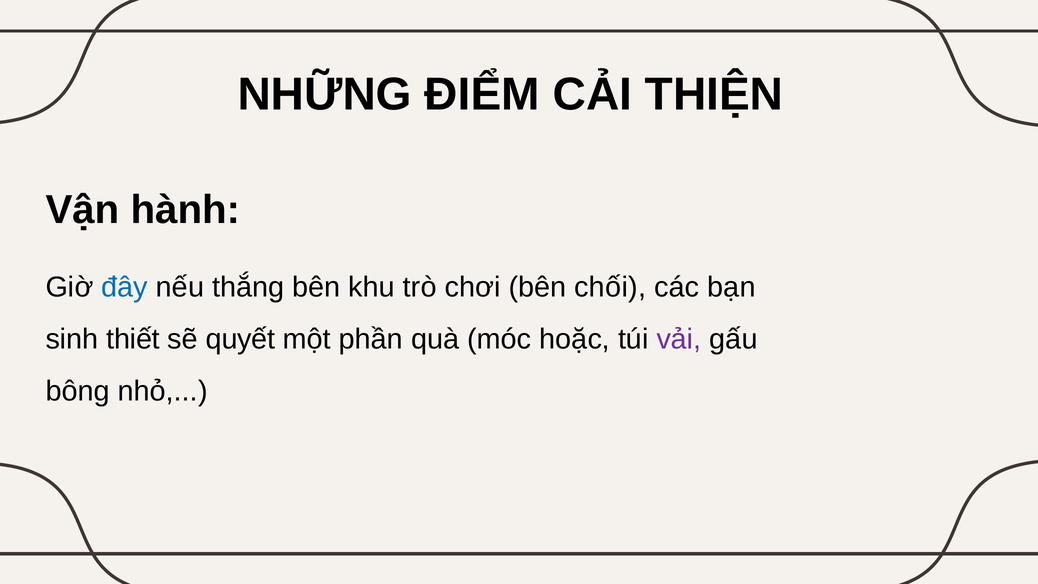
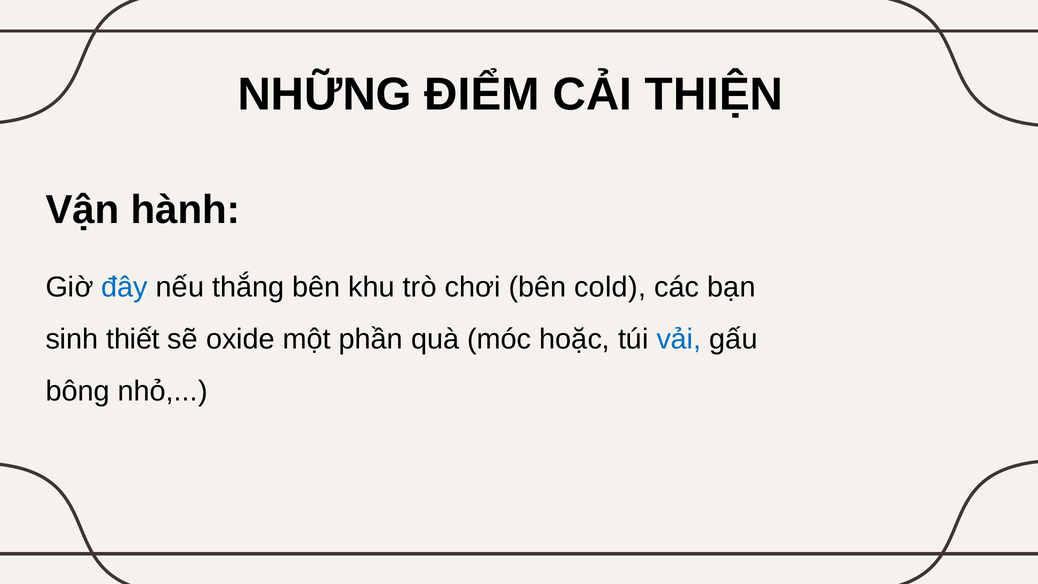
chối: chối -> cold
quyết: quyết -> oxide
vải colour: purple -> blue
